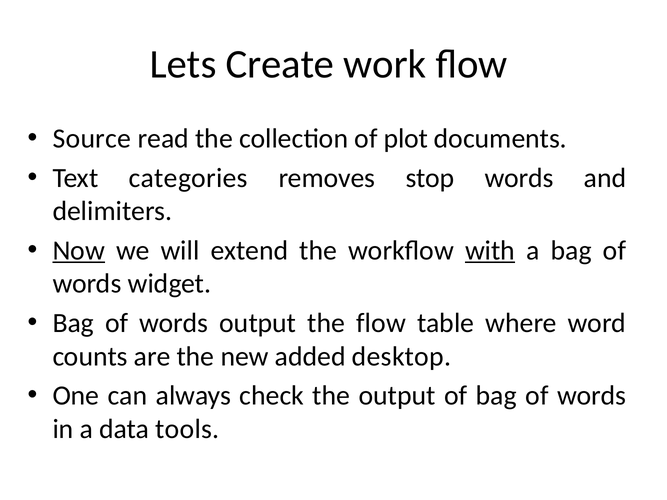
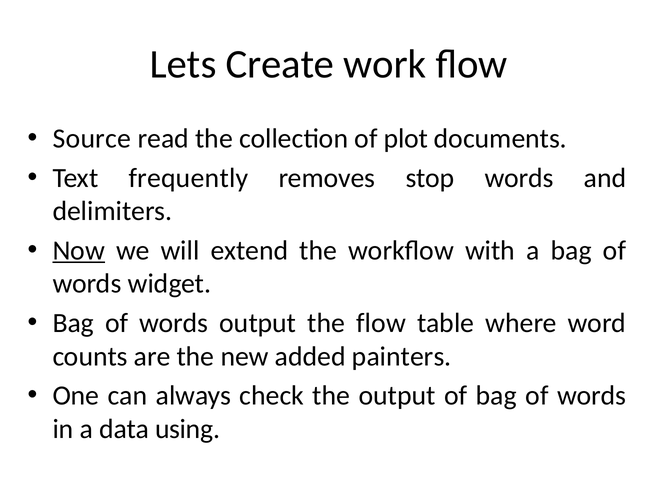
categories: categories -> frequently
with underline: present -> none
desktop: desktop -> painters
tools: tools -> using
